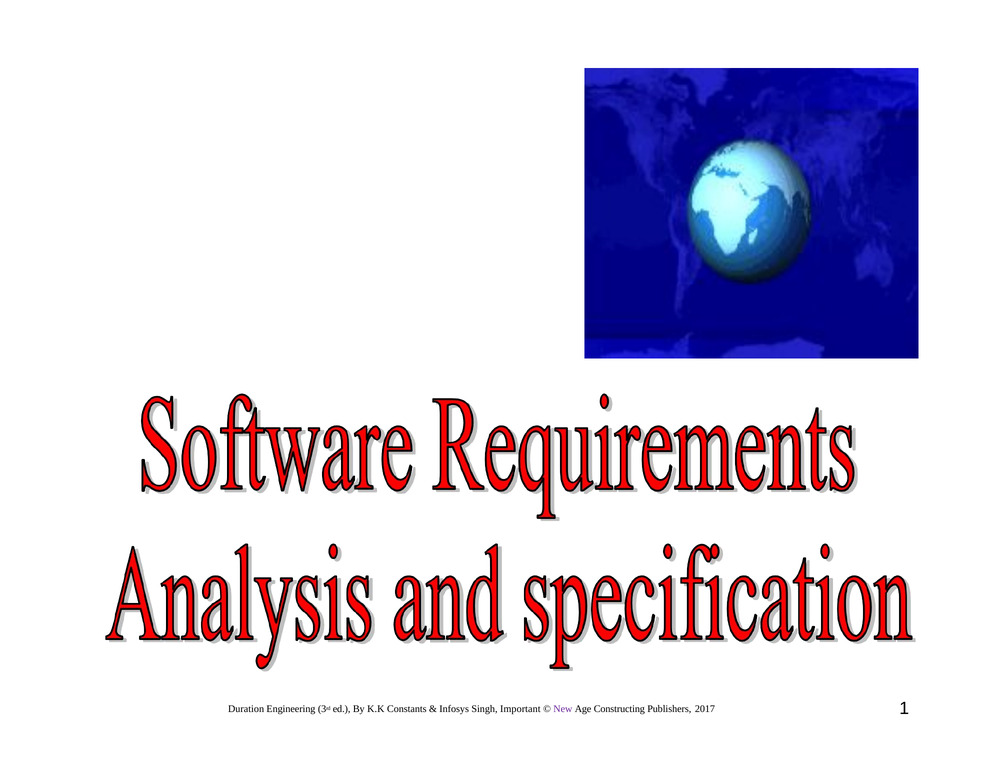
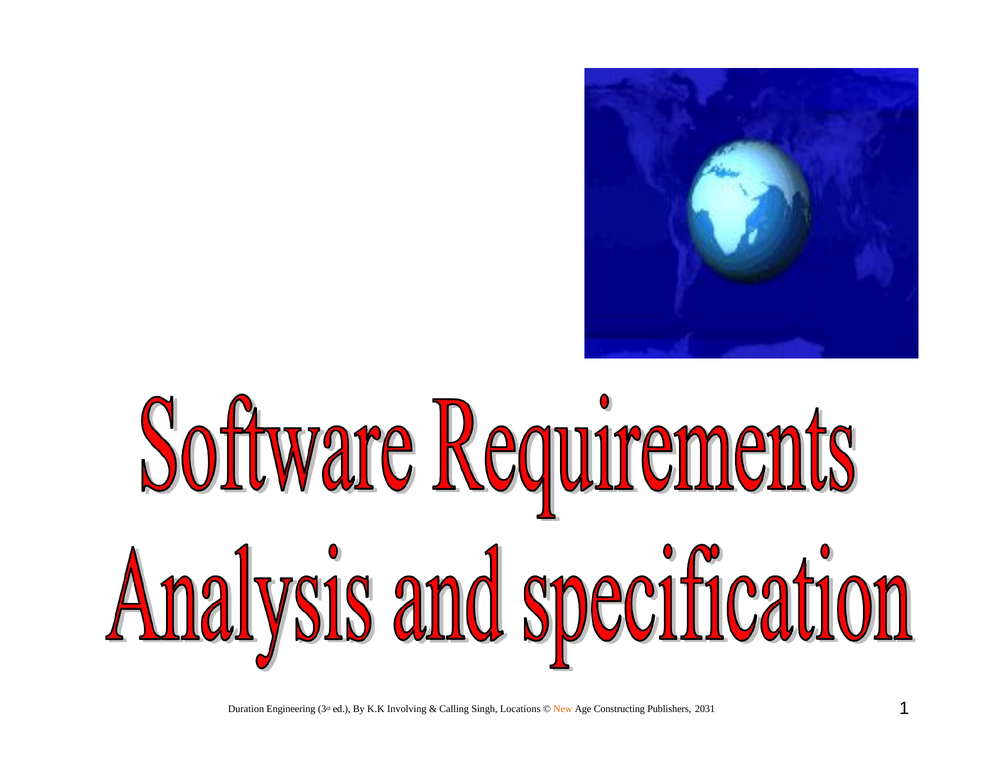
Constants: Constants -> Involving
Infosys: Infosys -> Calling
Important: Important -> Locations
New colour: purple -> orange
2017: 2017 -> 2031
